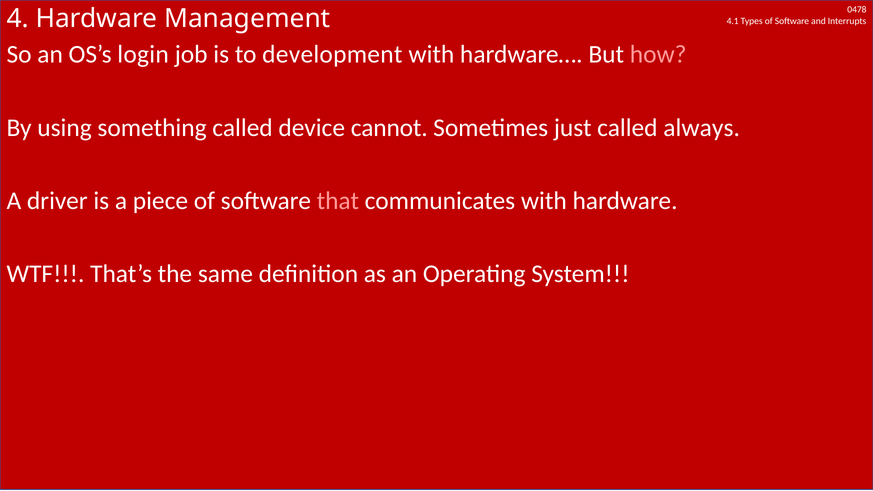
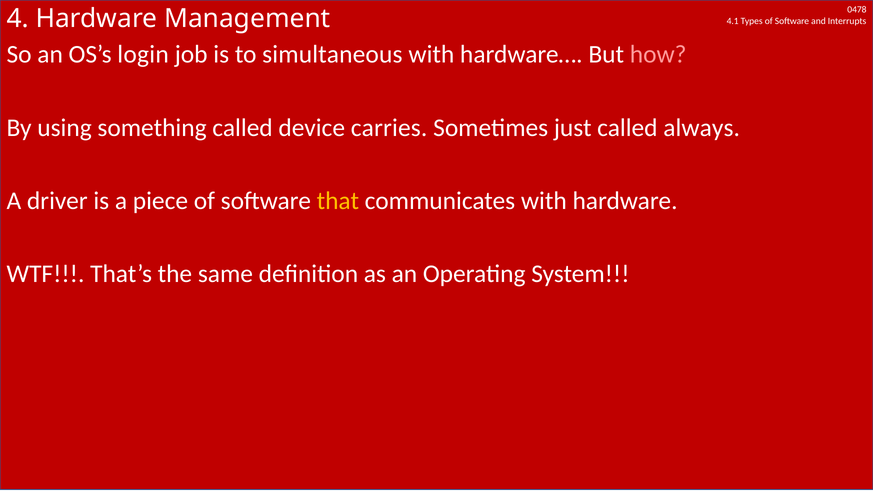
development: development -> simultaneous
cannot: cannot -> carries
that colour: pink -> yellow
